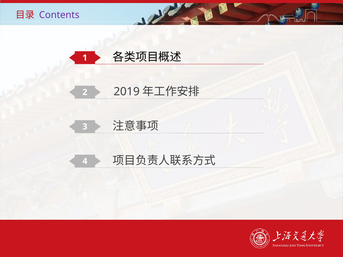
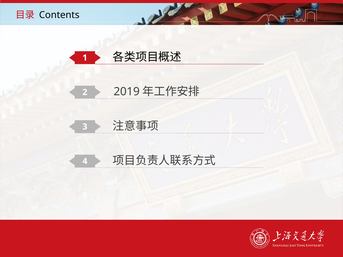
Contents colour: purple -> black
